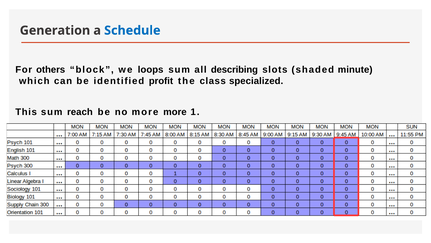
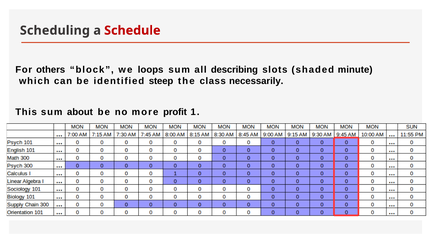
Generation: Generation -> Scheduling
Schedule colour: blue -> red
profit: profit -> steep
specialized: specialized -> necessarily
reach: reach -> about
more more: more -> profit
